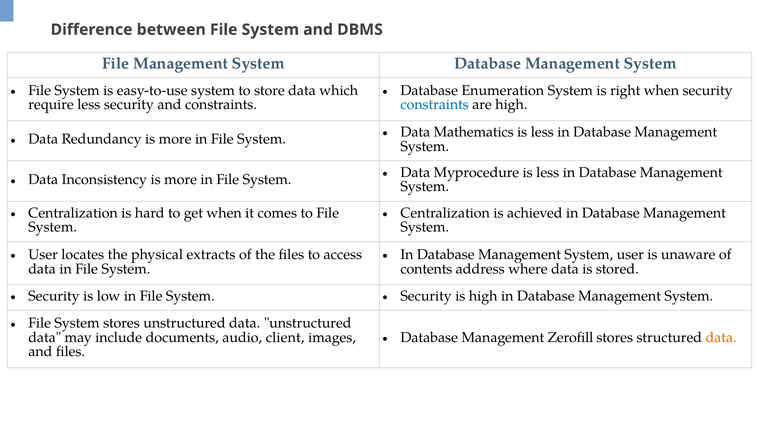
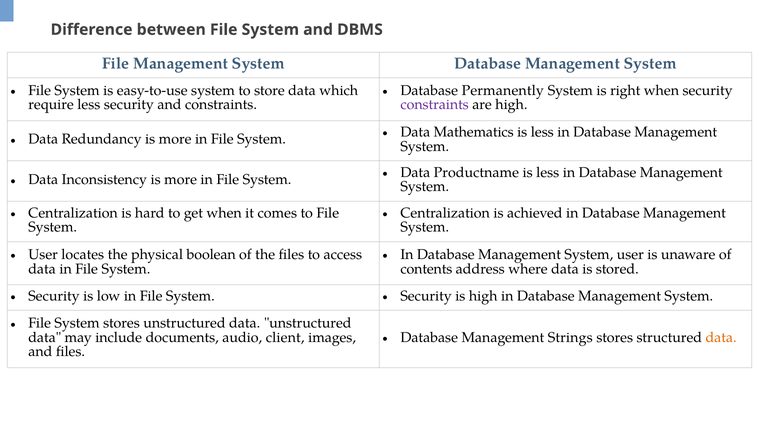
Enumeration: Enumeration -> Permanently
constraints at (435, 105) colour: blue -> purple
Myprocedure: Myprocedure -> Productname
extracts: extracts -> boolean
Zerofill: Zerofill -> Strings
